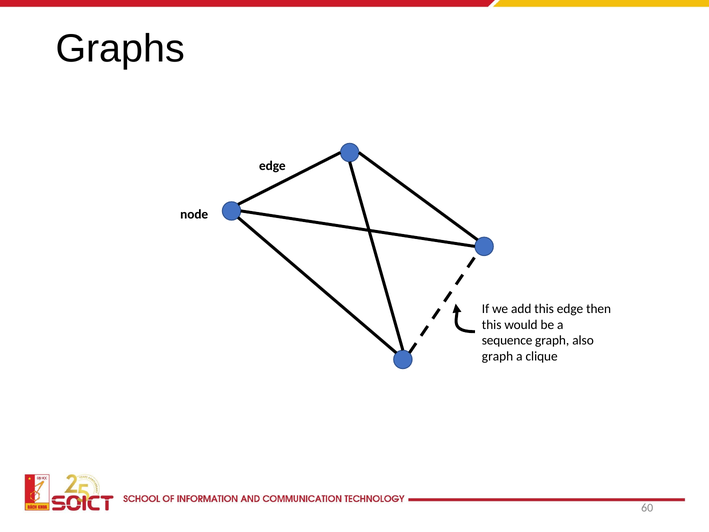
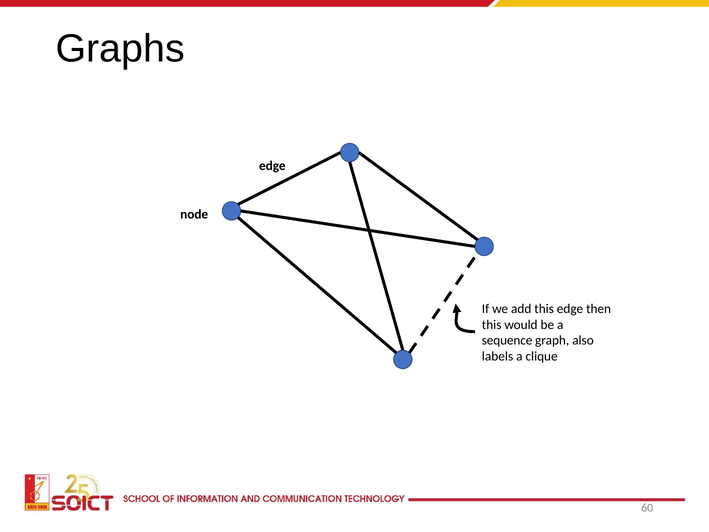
graph at (498, 356): graph -> labels
